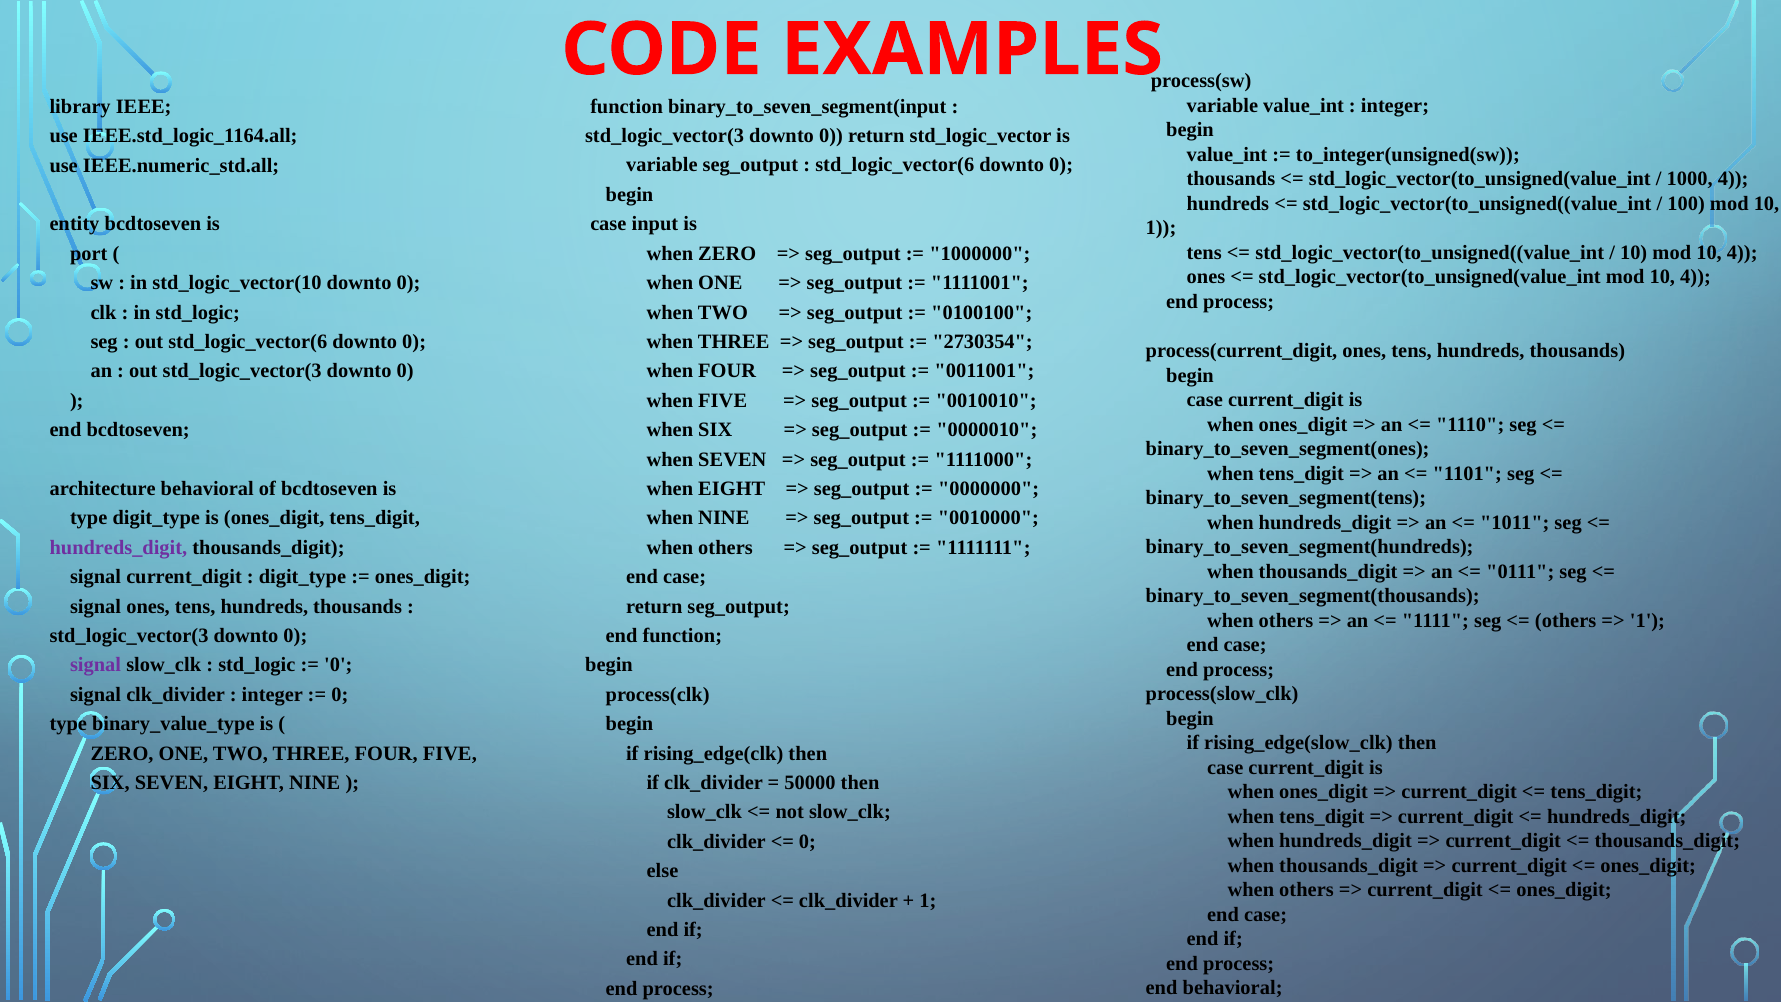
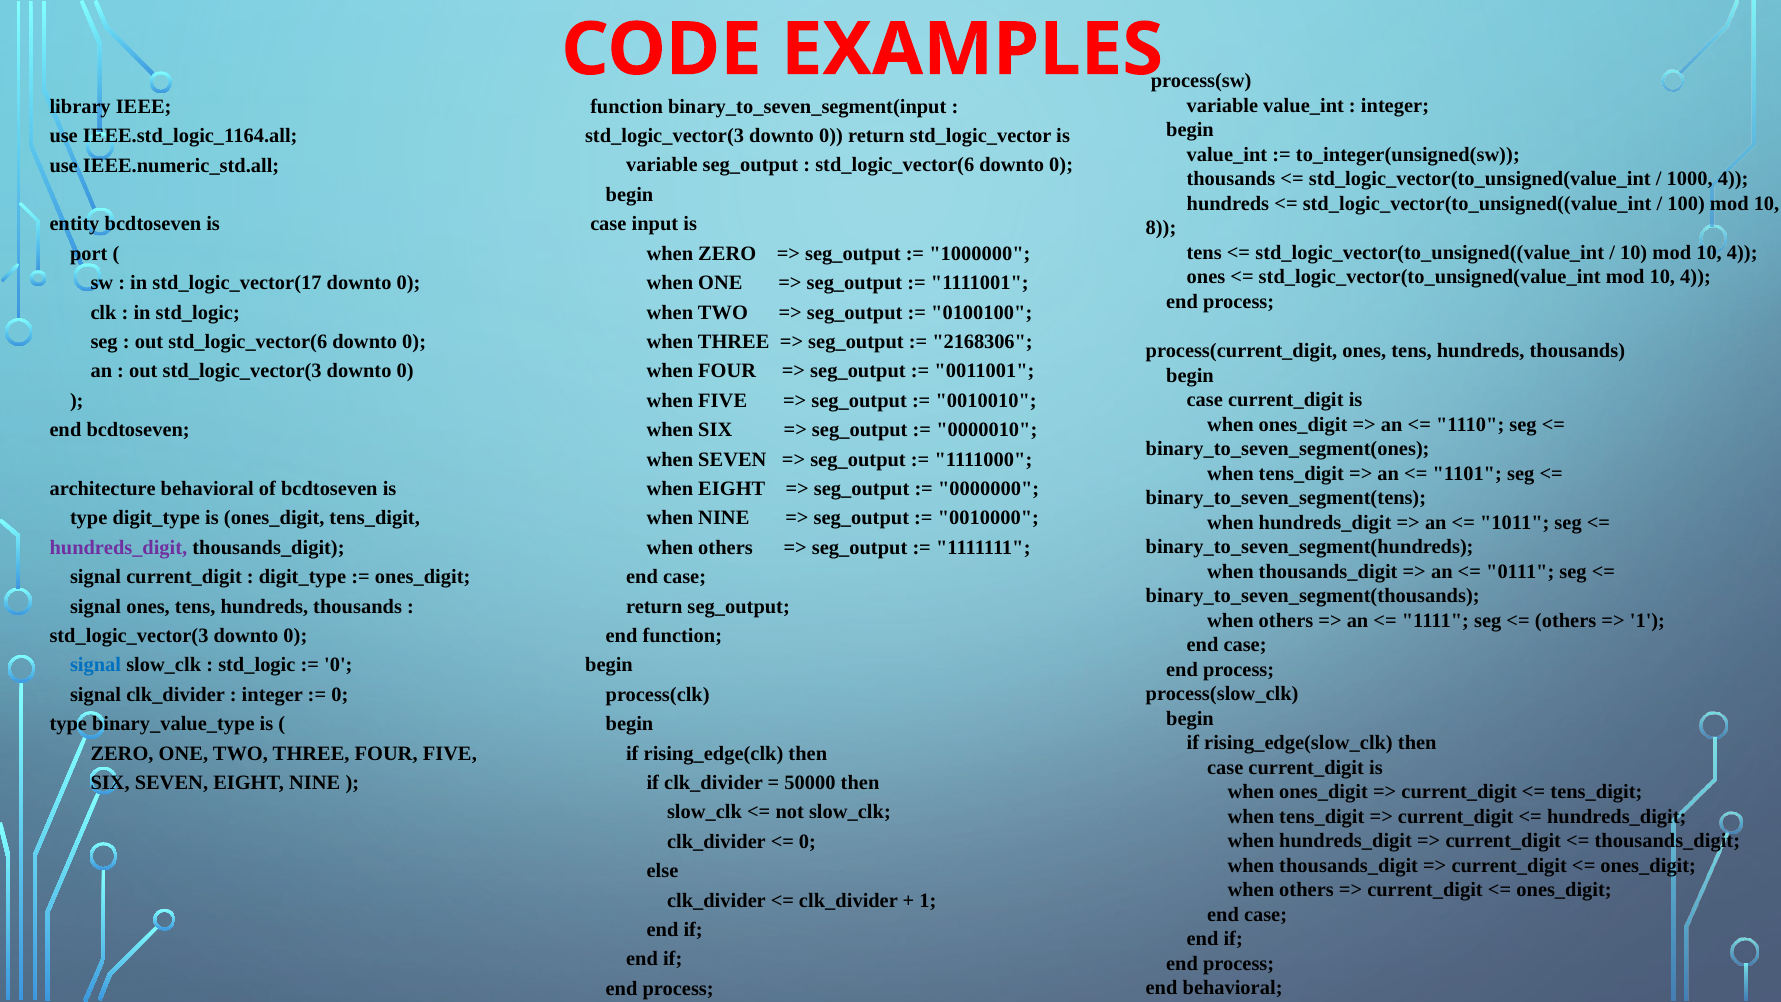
1 at (1161, 228): 1 -> 8
std_logic_vector(10: std_logic_vector(10 -> std_logic_vector(17
2730354: 2730354 -> 2168306
signal at (96, 665) colour: purple -> blue
